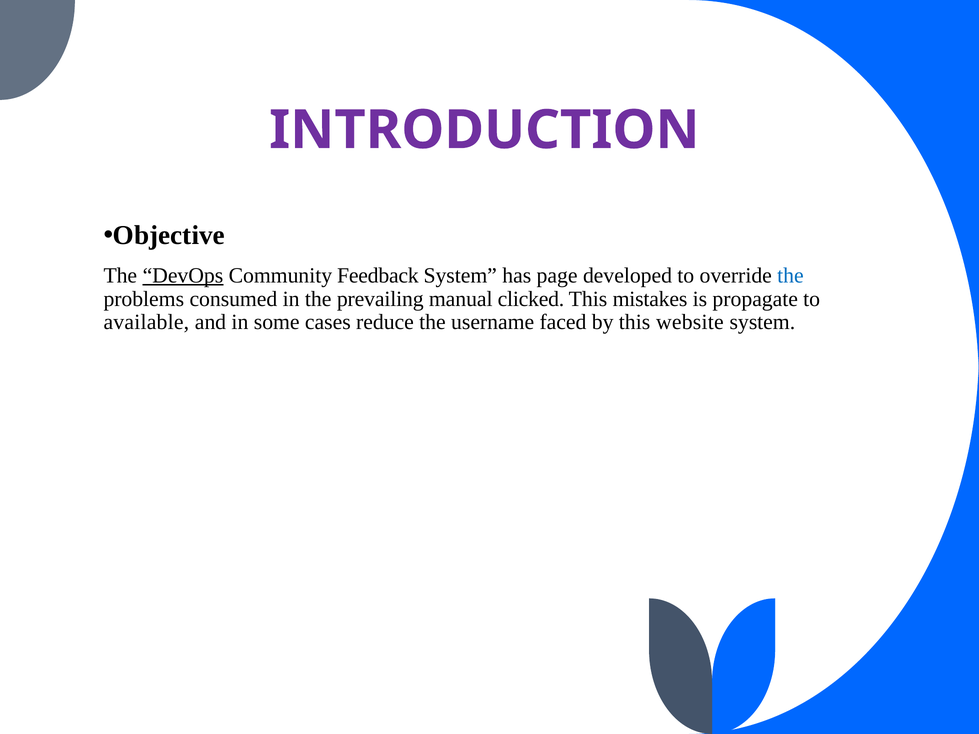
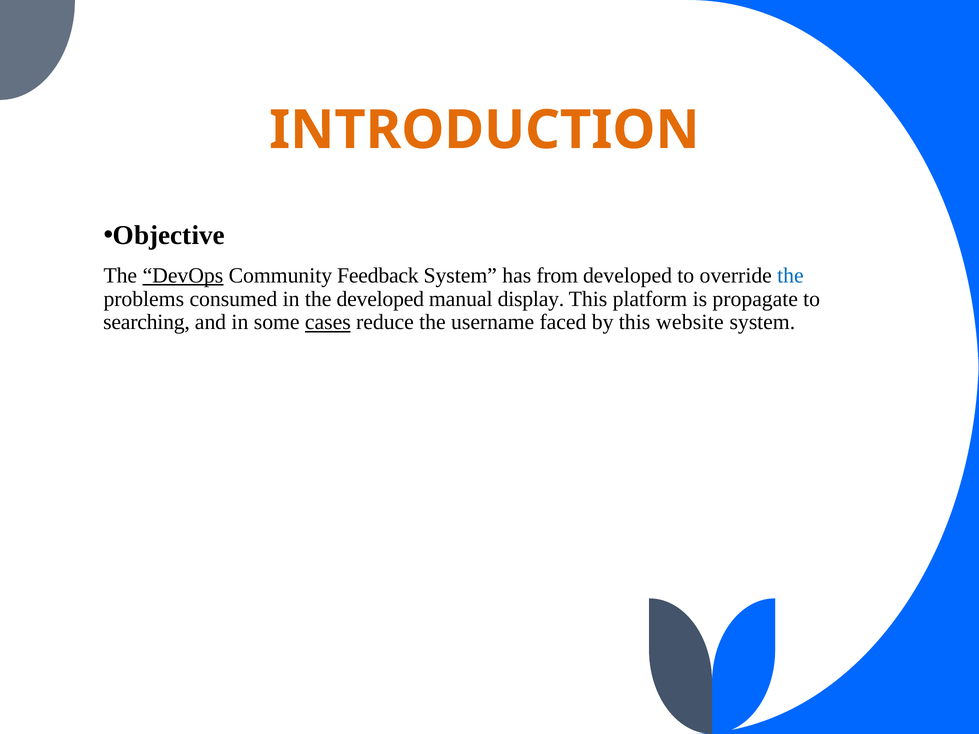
INTRODUCTION colour: purple -> orange
page: page -> from
the prevailing: prevailing -> developed
clicked: clicked -> display
mistakes: mistakes -> platform
available: available -> searching
cases underline: none -> present
